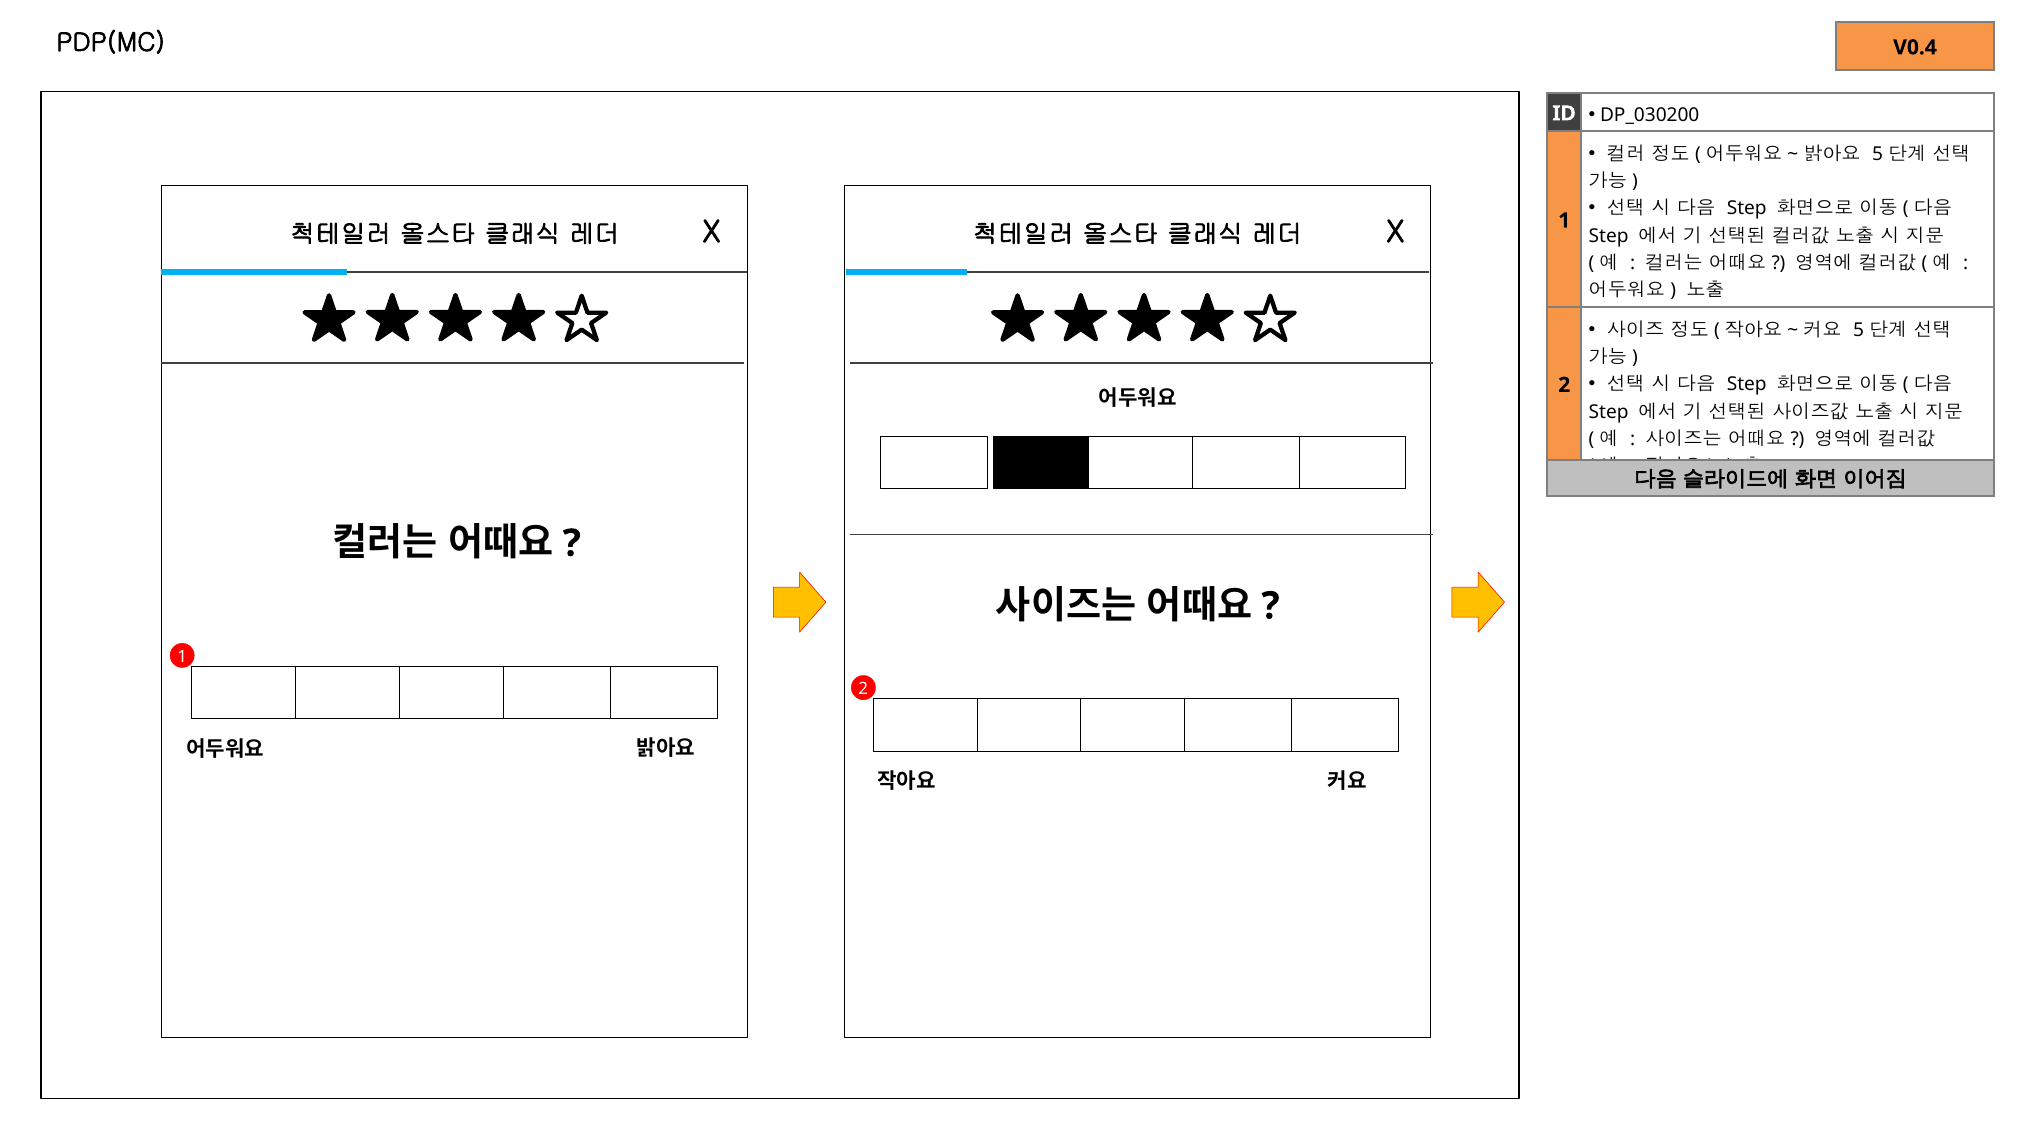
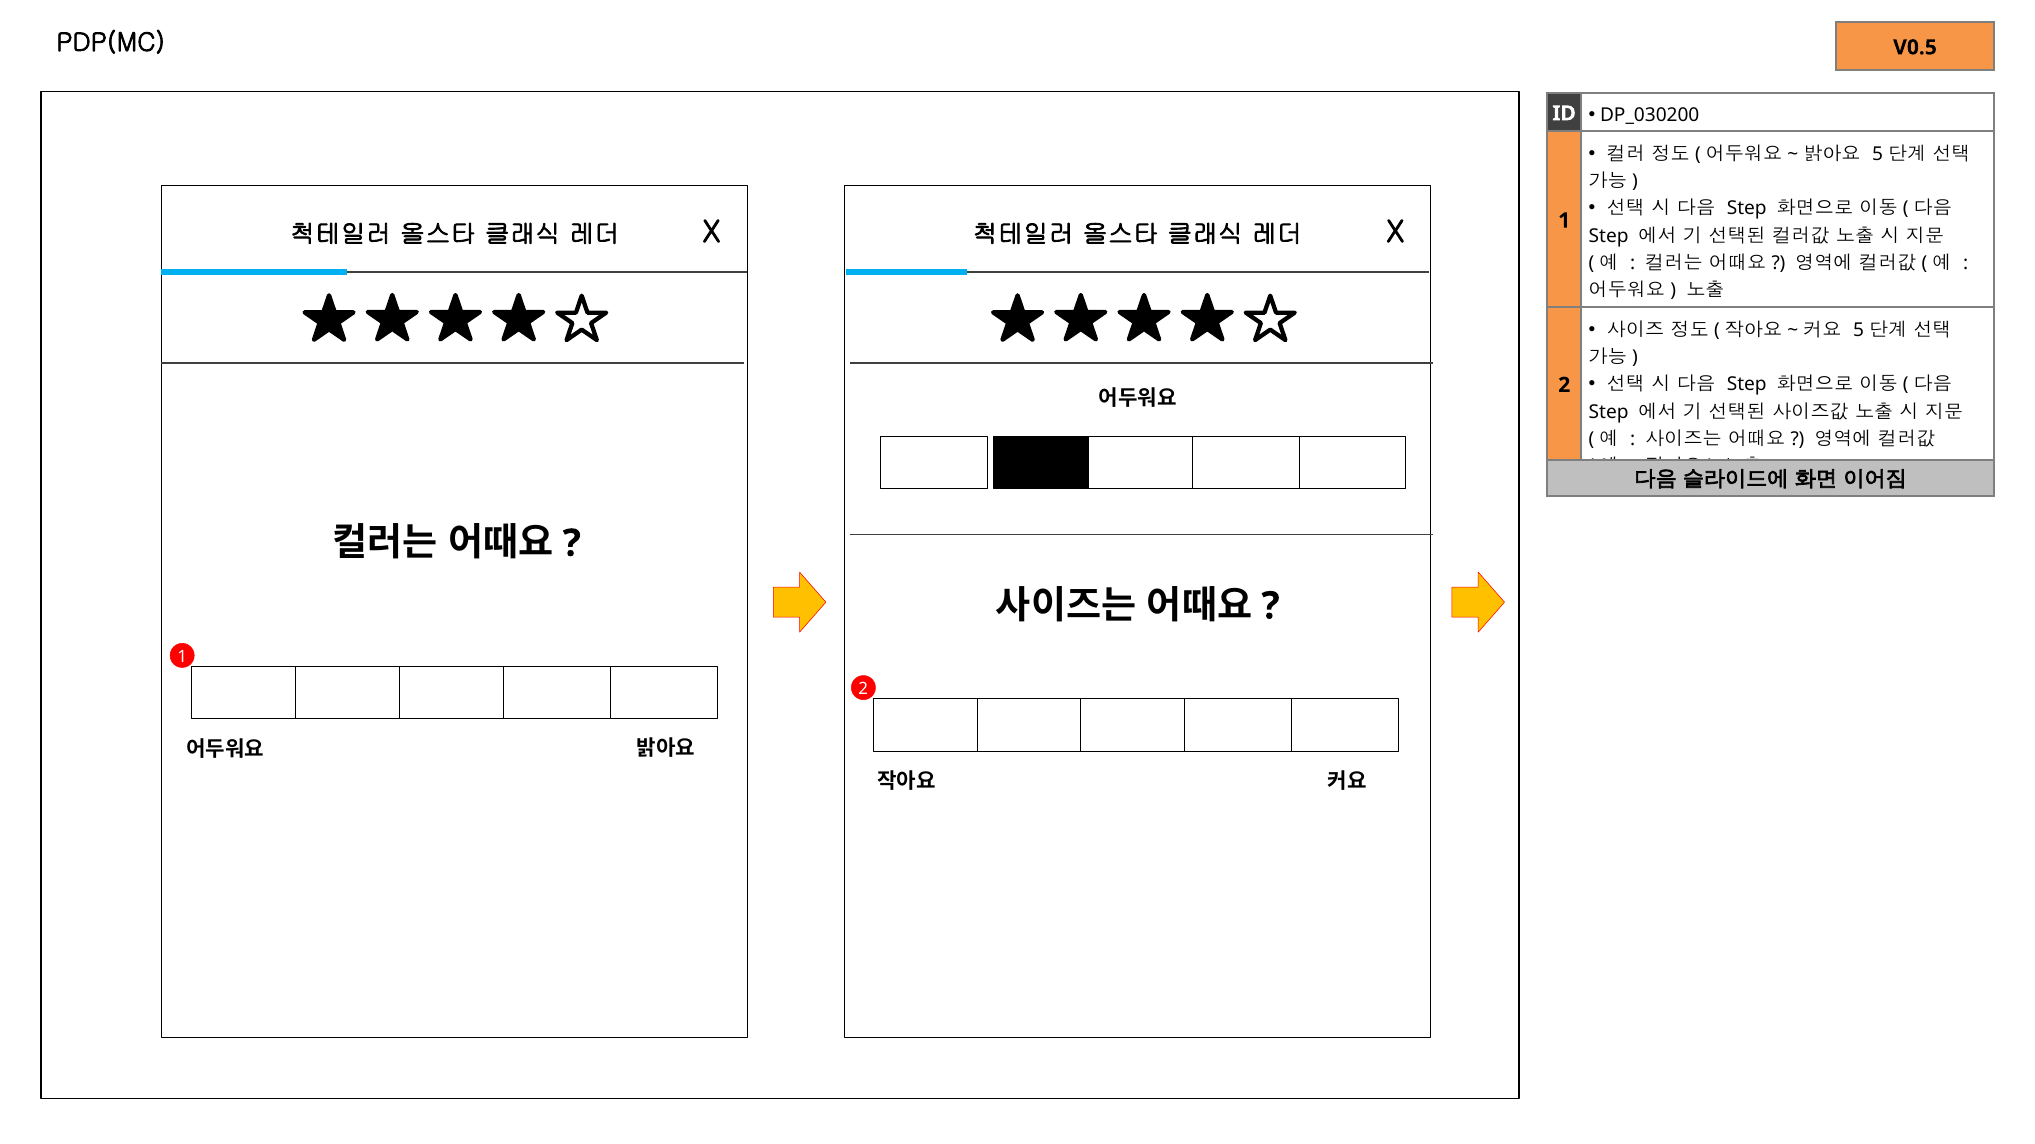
V0.4: V0.4 -> V0.5
